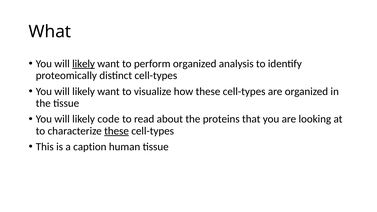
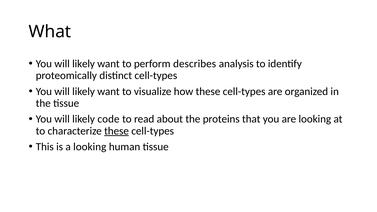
likely at (84, 64) underline: present -> none
perform organized: organized -> describes
a caption: caption -> looking
